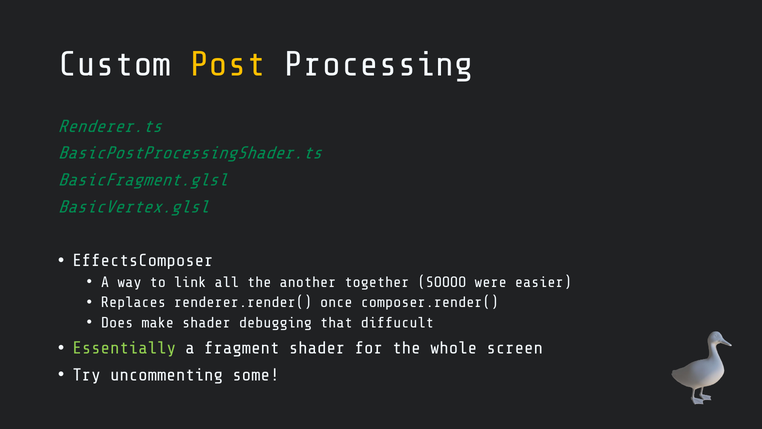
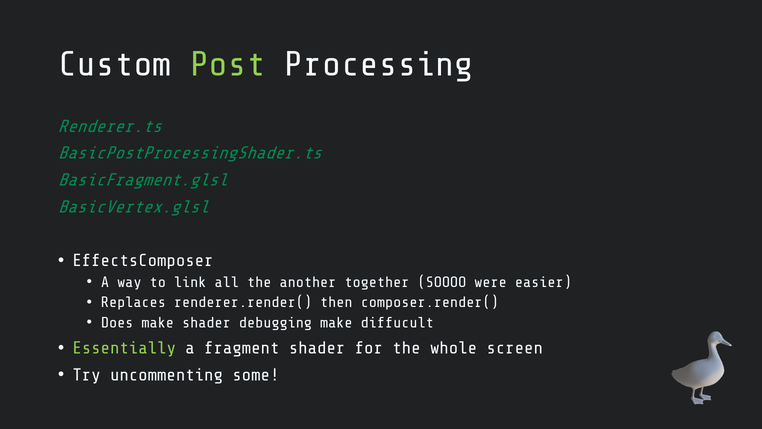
Post colour: yellow -> light green
once: once -> then
debugging that: that -> make
